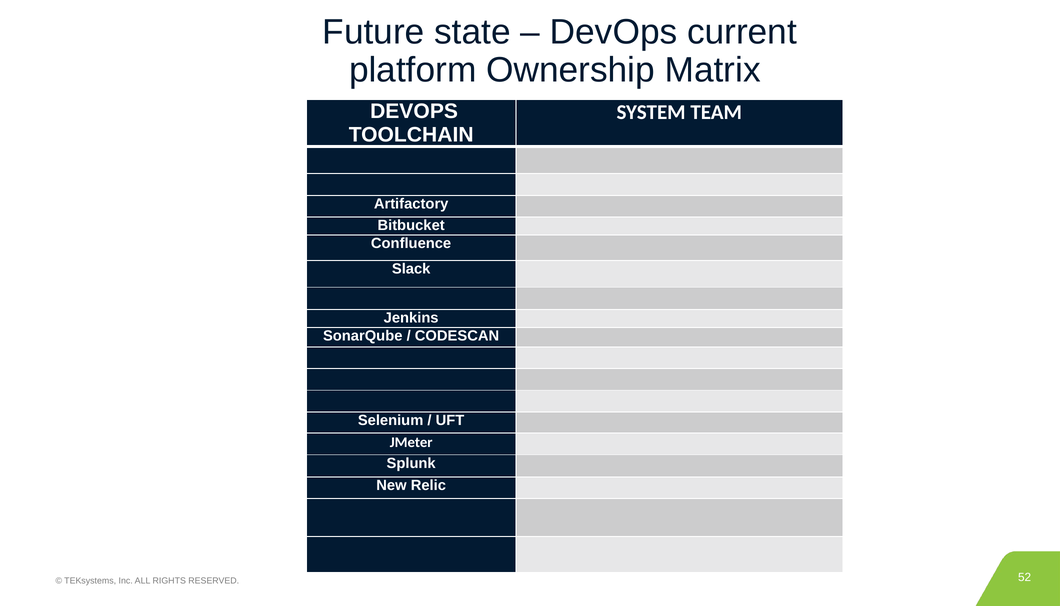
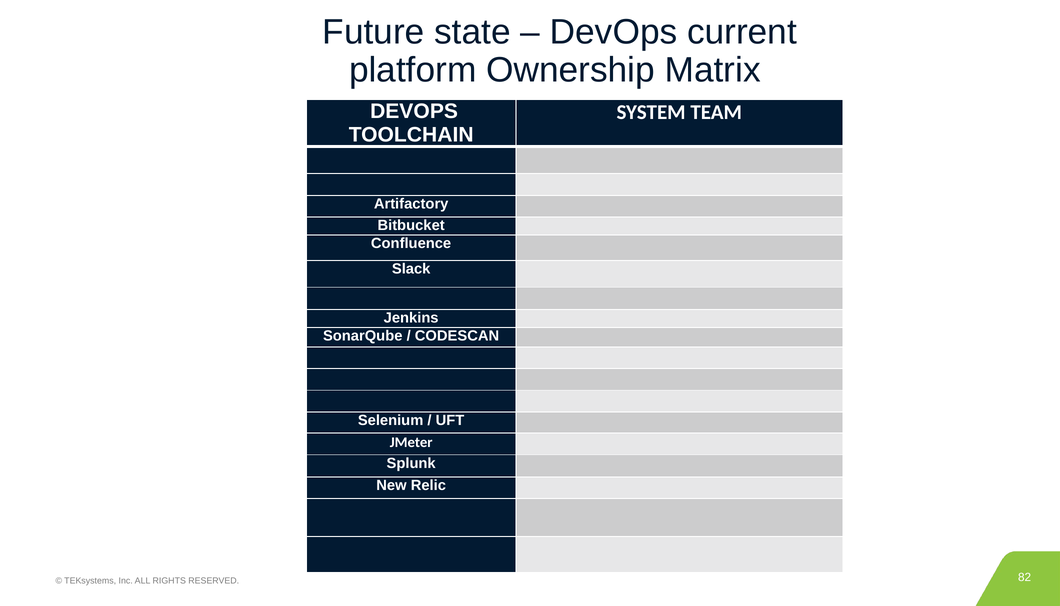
52: 52 -> 82
